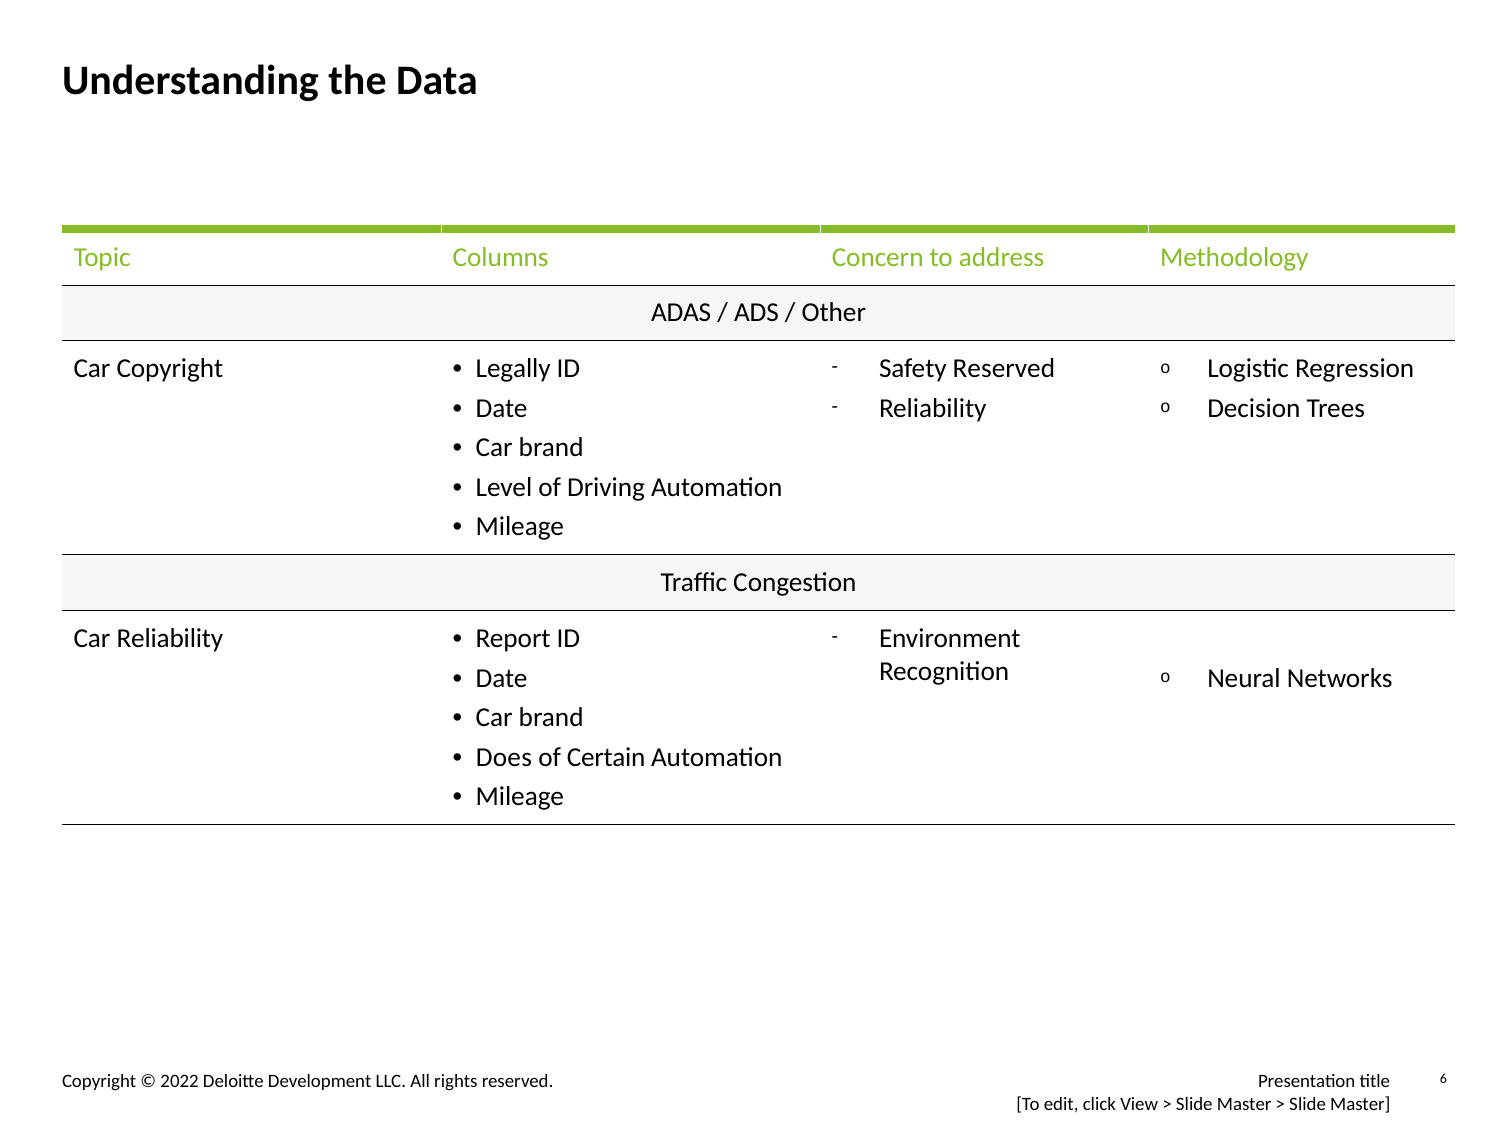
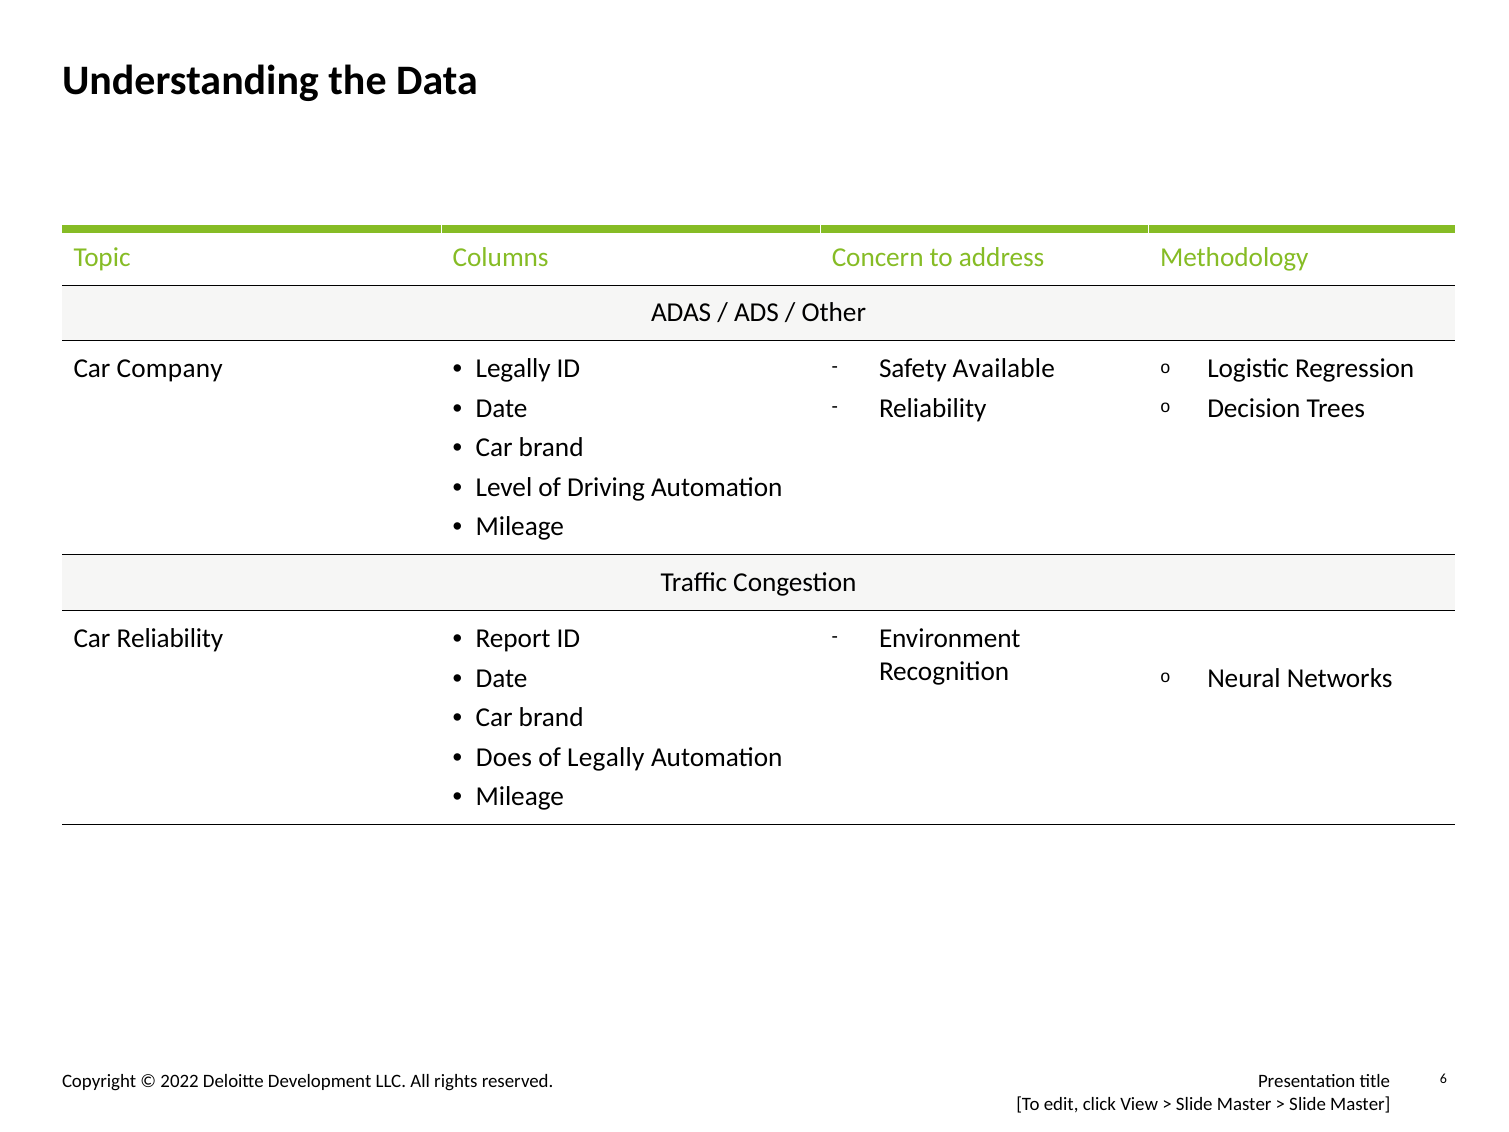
Car Copyright: Copyright -> Company
Safety Reserved: Reserved -> Available
of Certain: Certain -> Legally
